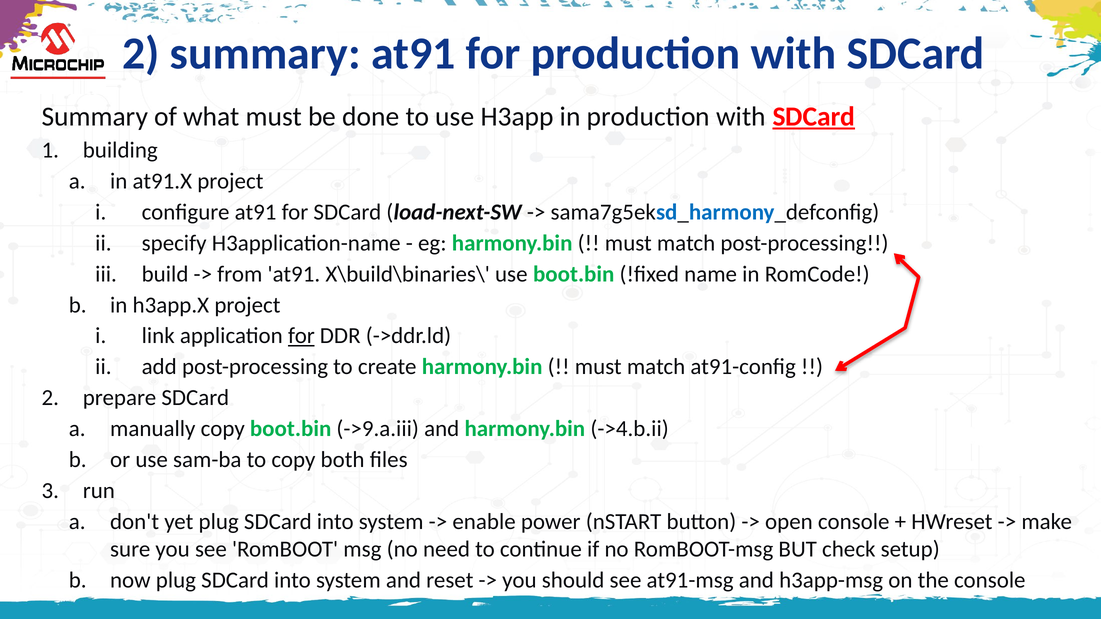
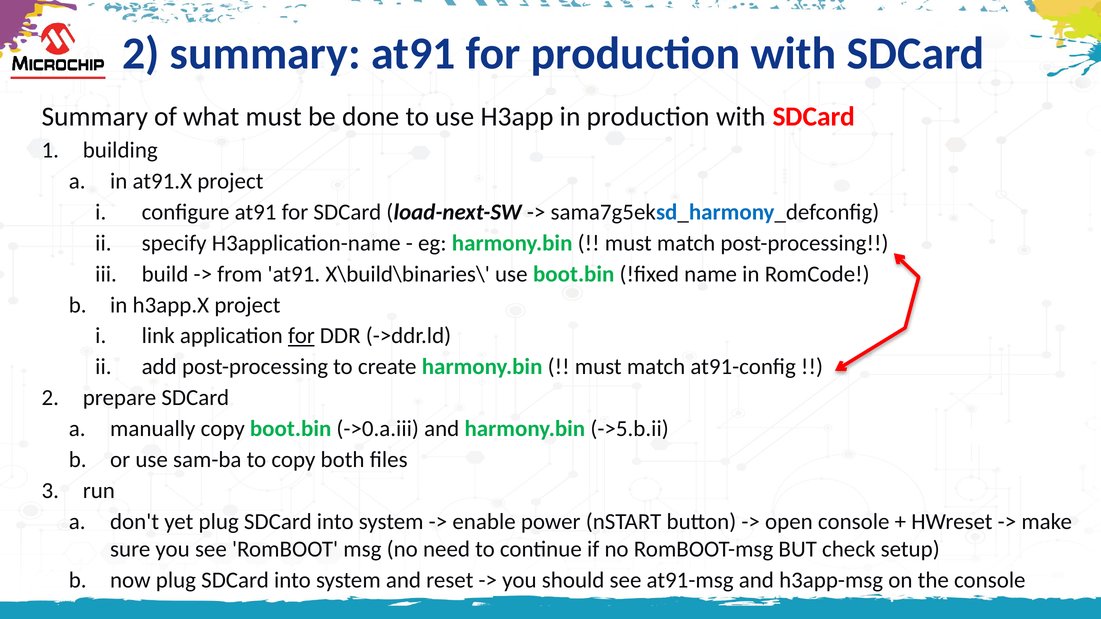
SDCard at (814, 117) underline: present -> none
->9.a.iii: ->9.a.iii -> ->0.a.iii
->4.b.ii: ->4.b.ii -> ->5.b.ii
